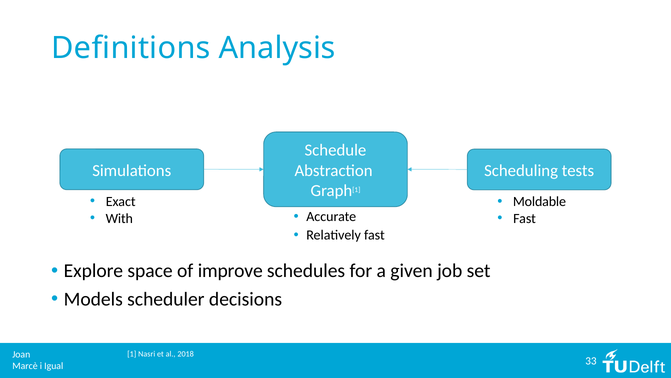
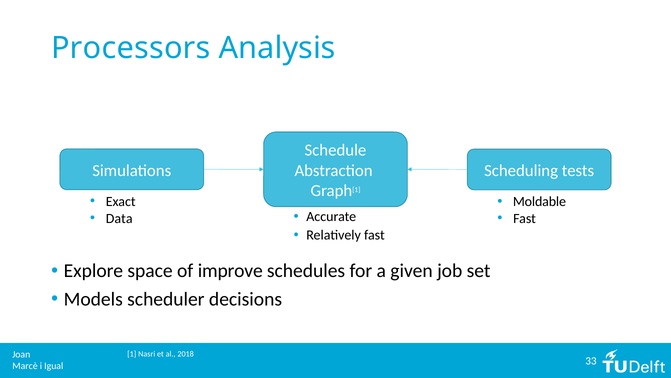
Definitions: Definitions -> Processors
With: With -> Data
